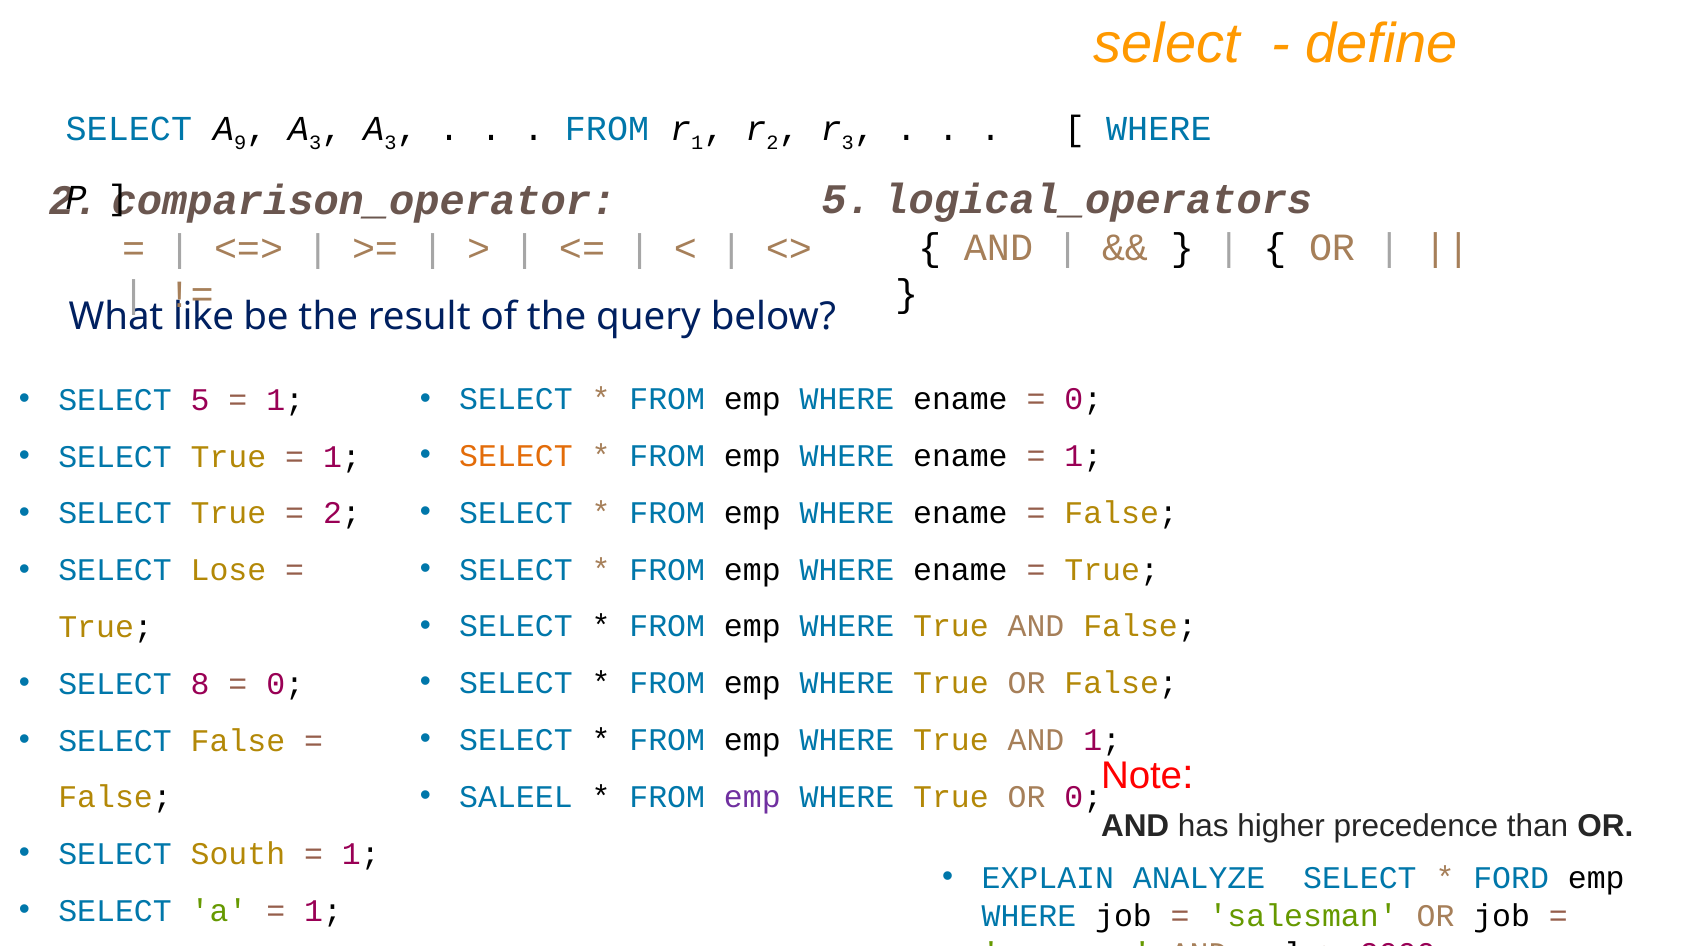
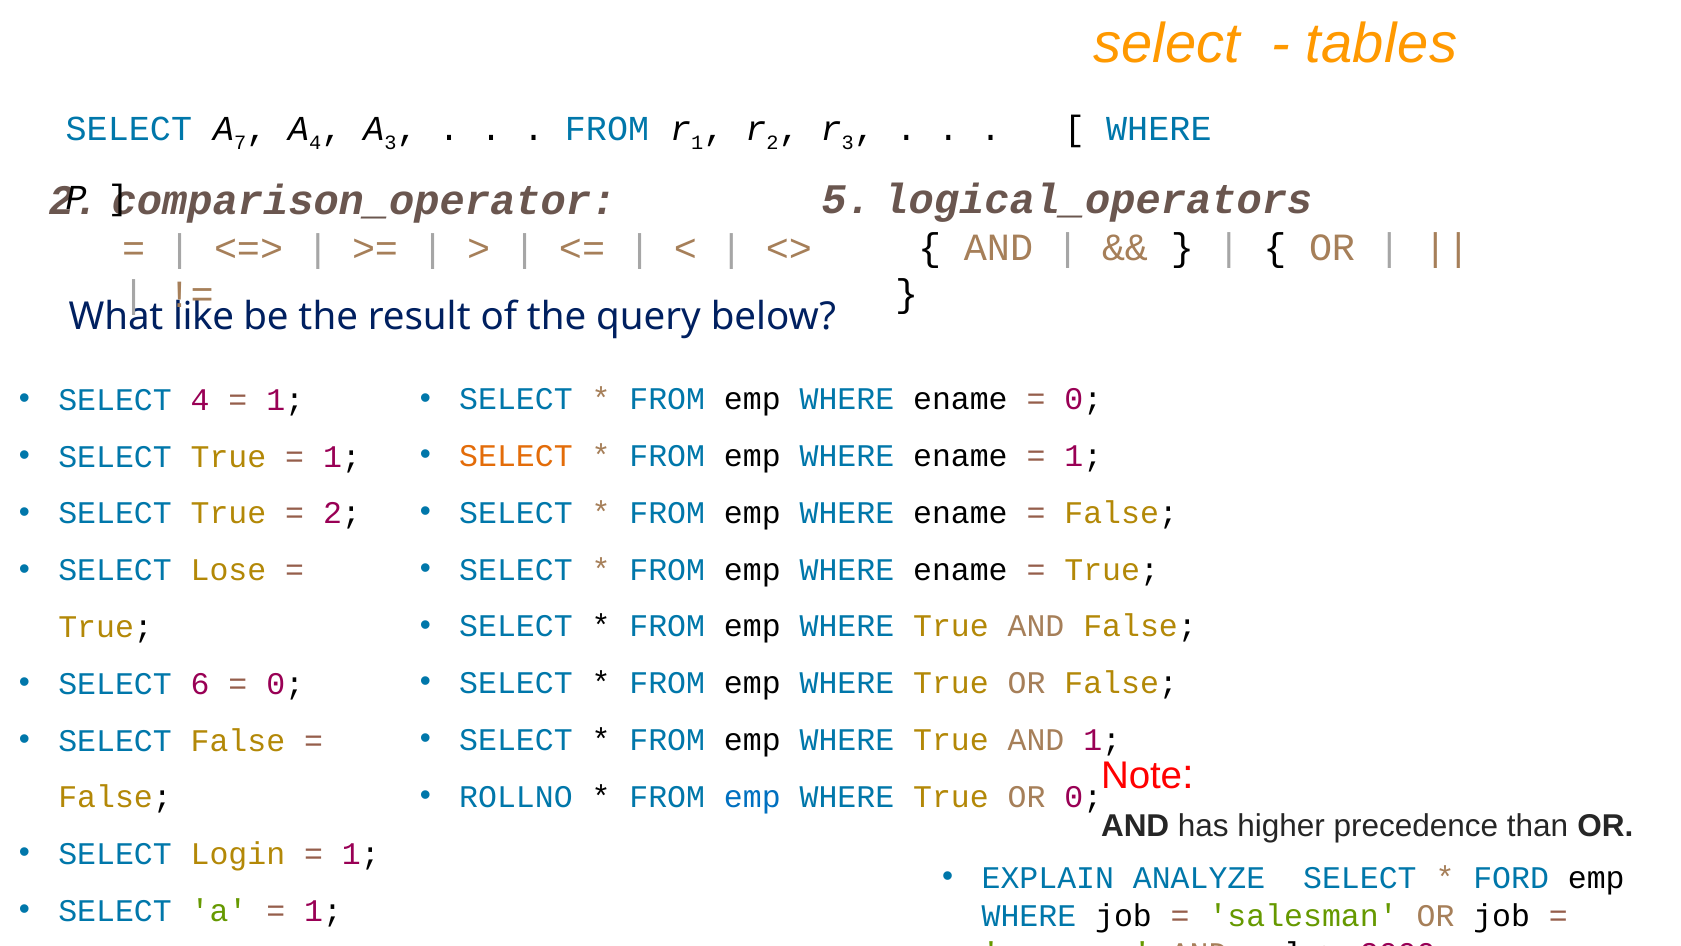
define: define -> tables
9: 9 -> 7
3 at (315, 143): 3 -> 4
SELECT 5: 5 -> 4
8: 8 -> 6
SALEEL: SALEEL -> ROLLNO
emp at (752, 796) colour: purple -> blue
South: South -> Login
